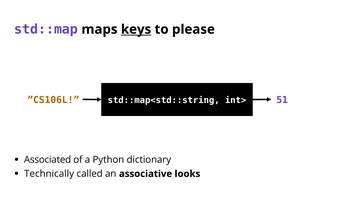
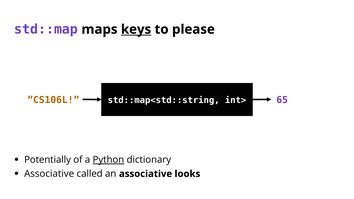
51: 51 -> 65
Associated: Associated -> Potentially
Python underline: none -> present
Technically at (49, 174): Technically -> Associative
